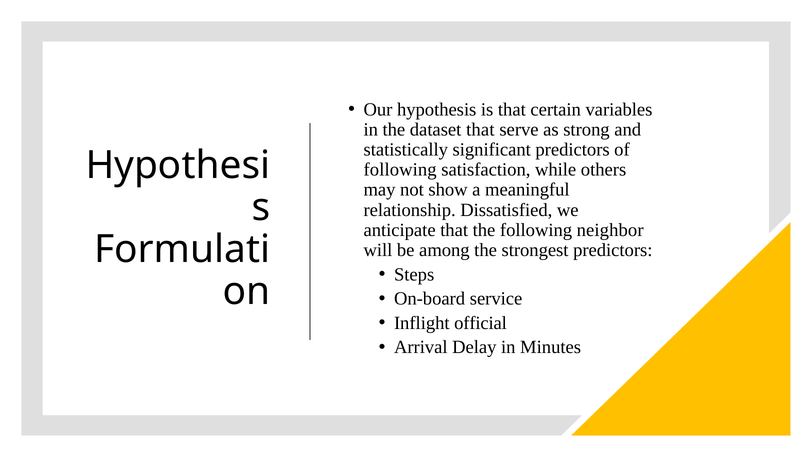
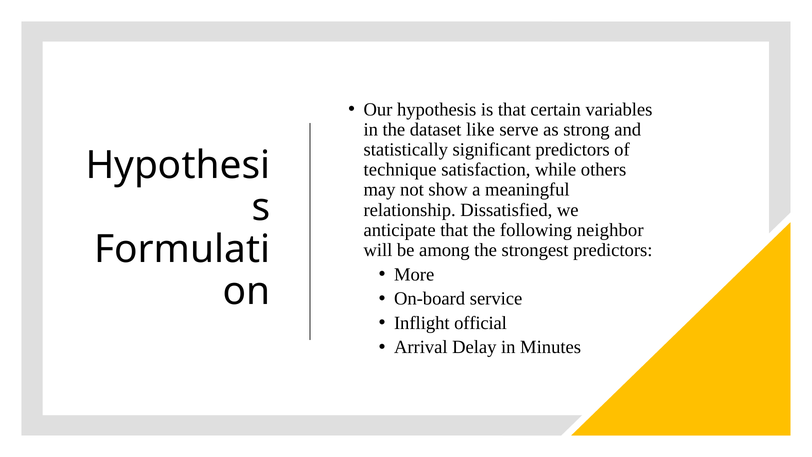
dataset that: that -> like
following at (400, 170): following -> technique
Steps: Steps -> More
